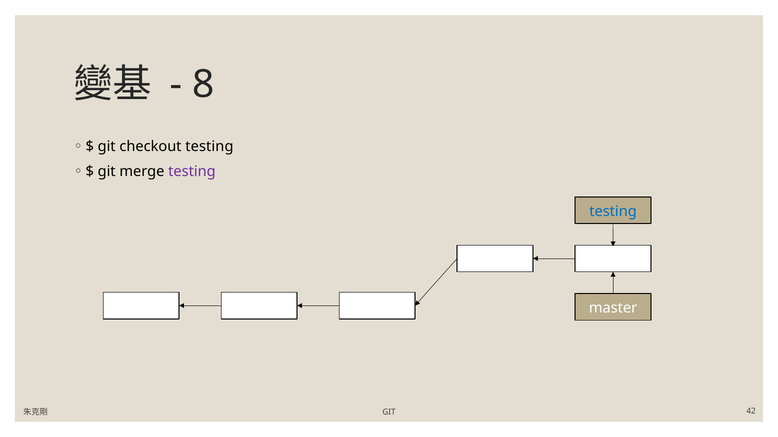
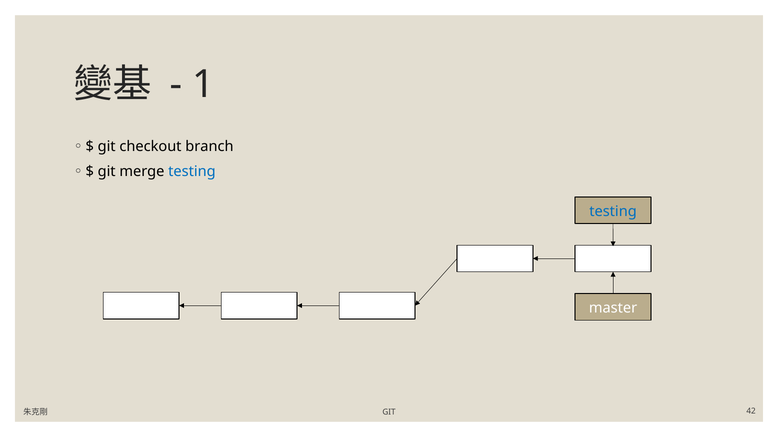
8: 8 -> 1
checkout testing: testing -> branch
testing at (192, 172) colour: purple -> blue
